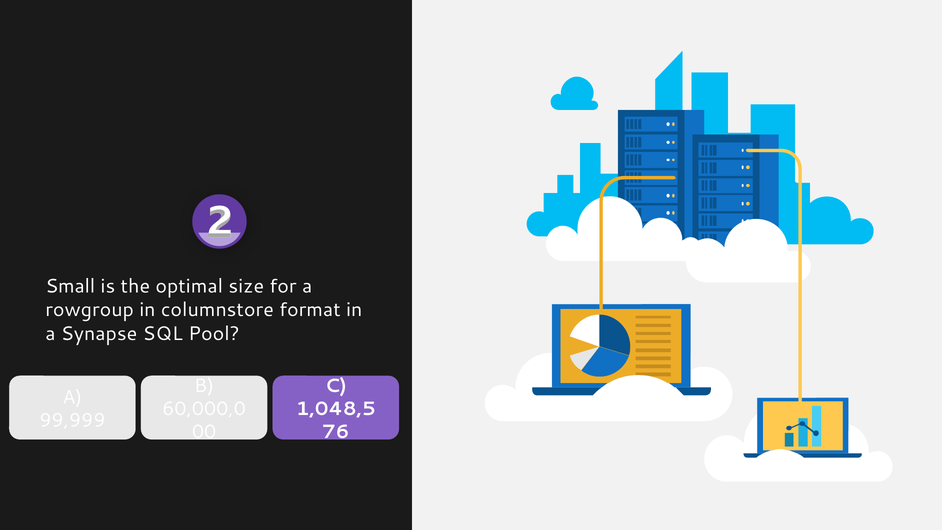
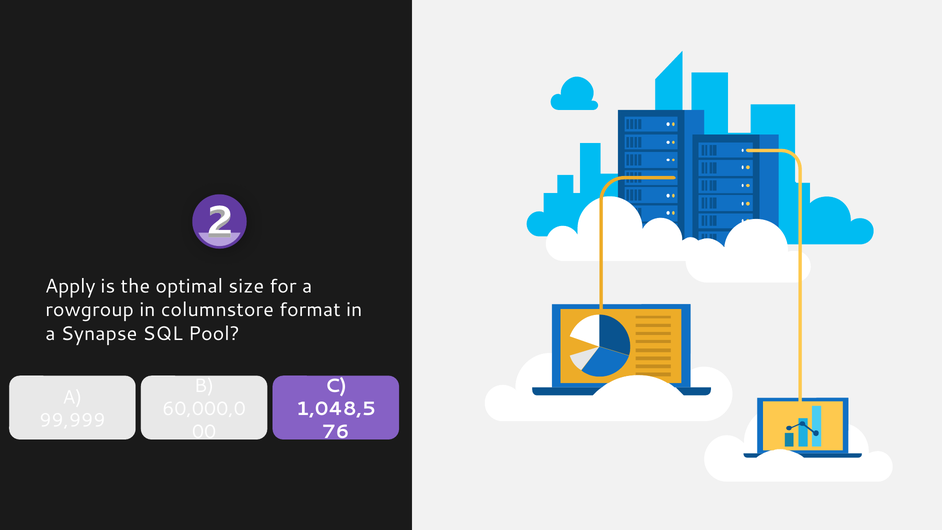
Small: Small -> Apply
